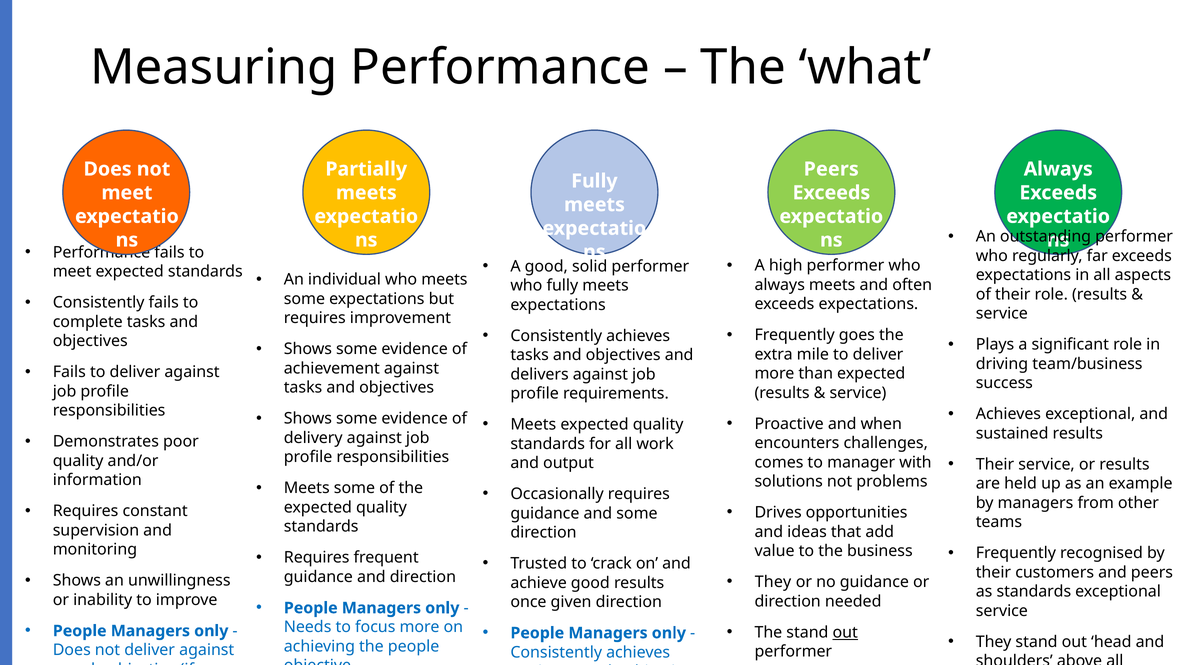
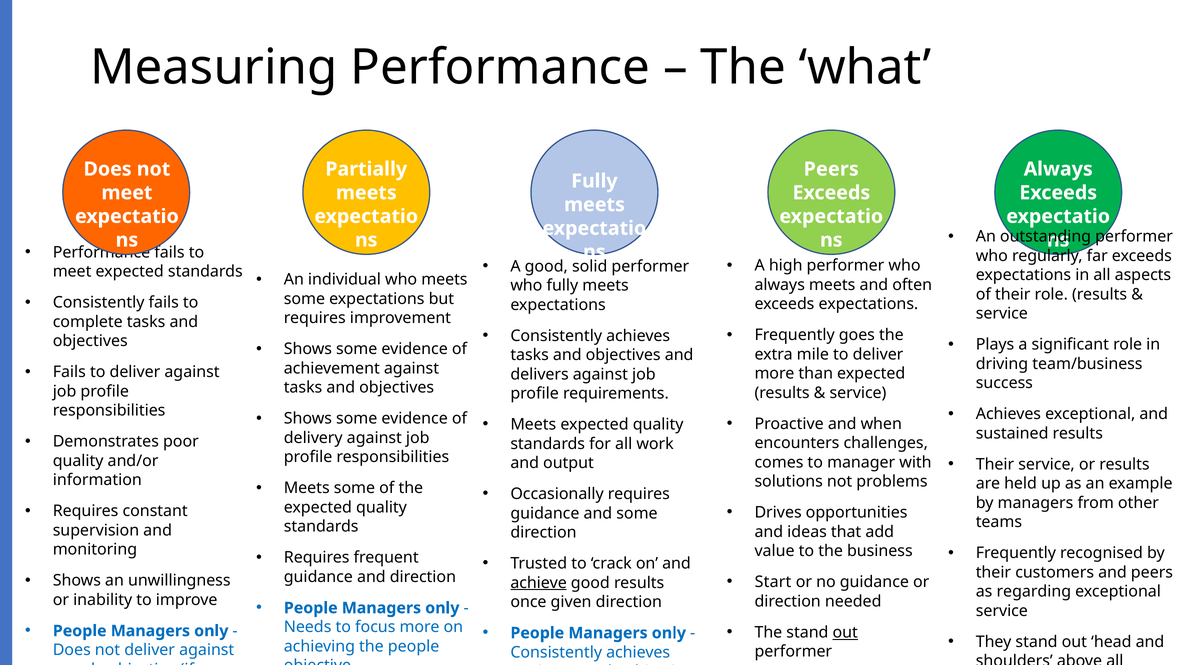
They at (773, 582): They -> Start
achieve underline: none -> present
as standards: standards -> regarding
